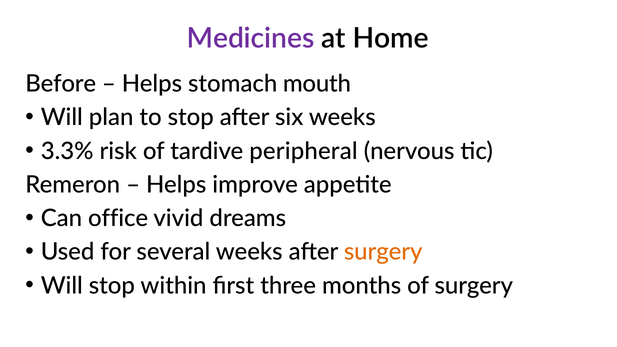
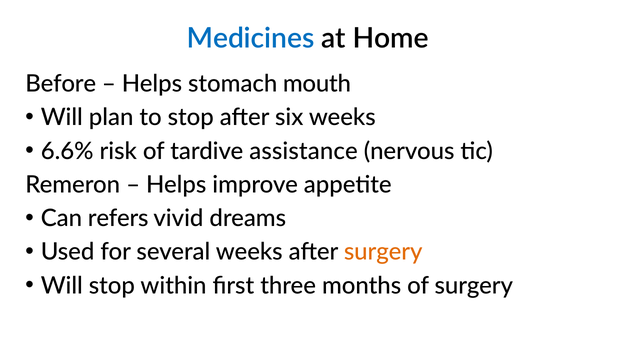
Medicines colour: purple -> blue
3.3%: 3.3% -> 6.6%
peripheral: peripheral -> assistance
office: office -> refers
